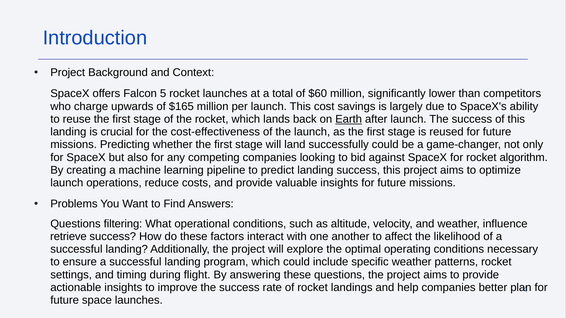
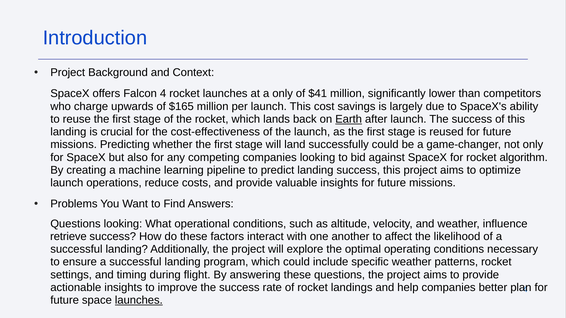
Falcon 5: 5 -> 4
a total: total -> only
$60: $60 -> $41
Questions filtering: filtering -> looking
launches at (139, 301) underline: none -> present
